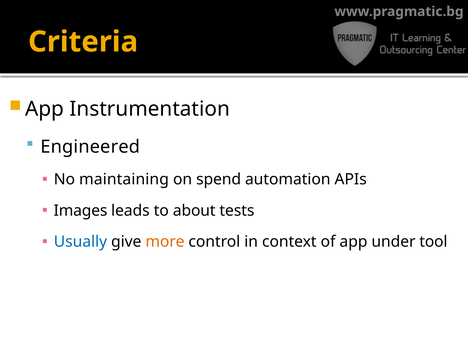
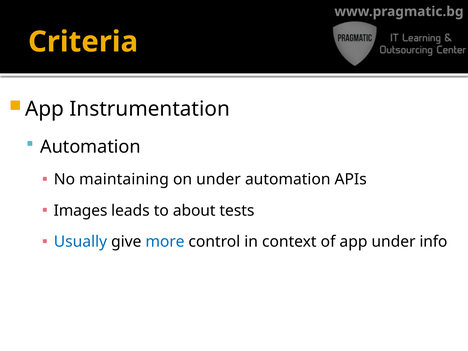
Engineered at (90, 147): Engineered -> Automation
on spend: spend -> under
more colour: orange -> blue
tool: tool -> info
